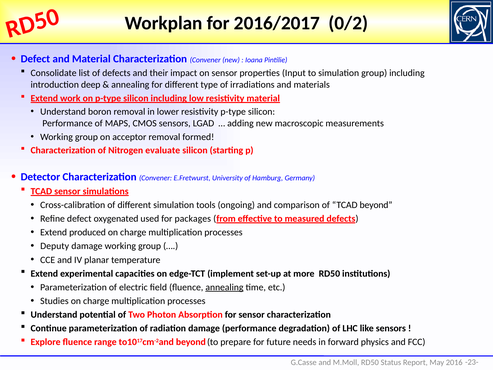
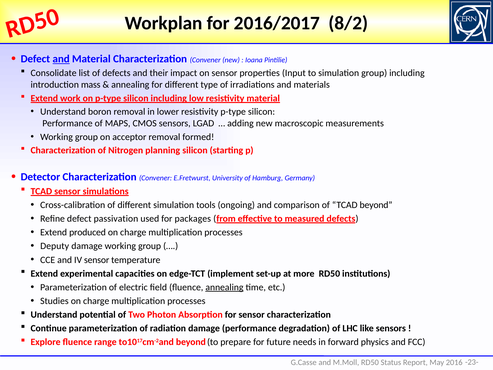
0/2: 0/2 -> 8/2
and at (61, 59) underline: none -> present
deep: deep -> mass
evaluate: evaluate -> planning
oxygenated: oxygenated -> passivation
IV planar: planar -> sensor
